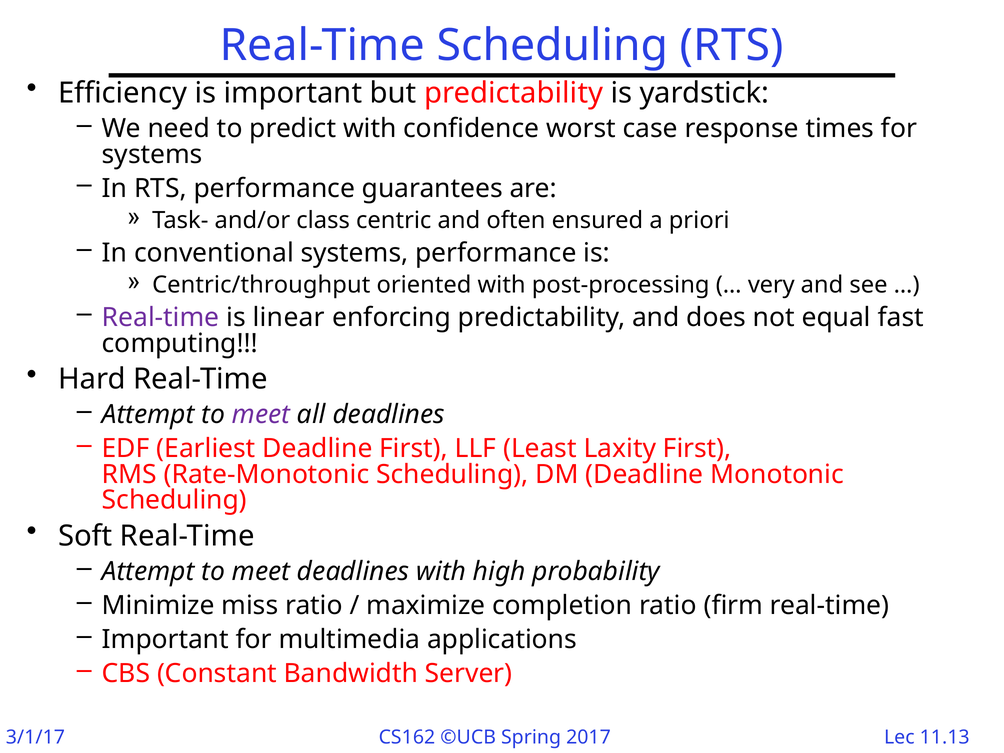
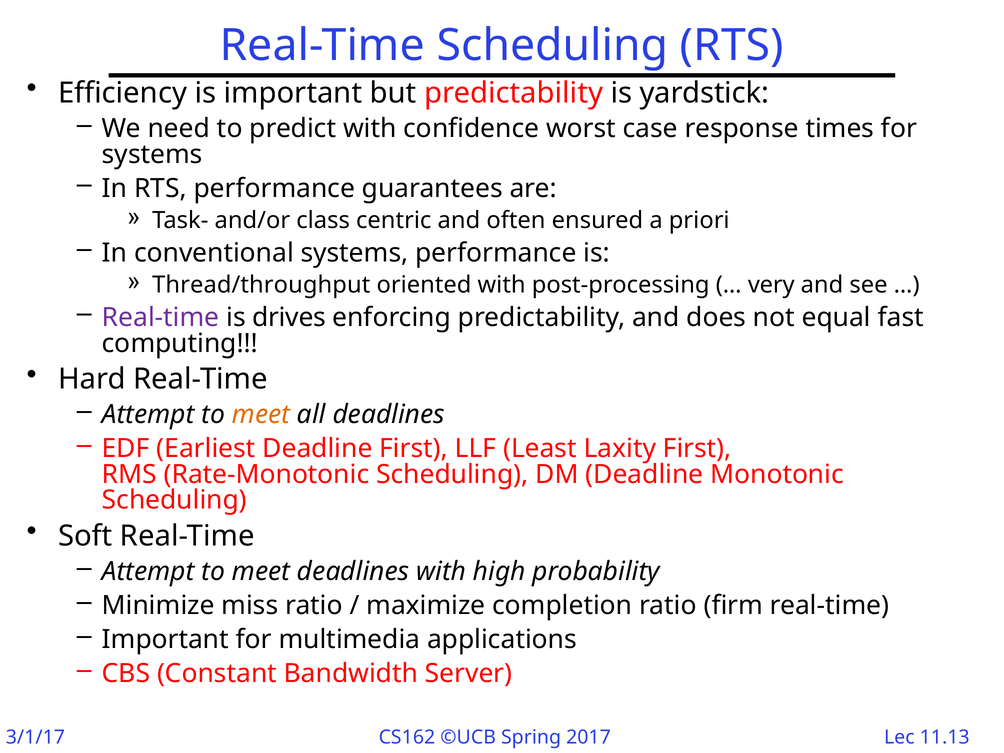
Centric/throughput: Centric/throughput -> Thread/throughput
linear: linear -> drives
meet at (261, 415) colour: purple -> orange
